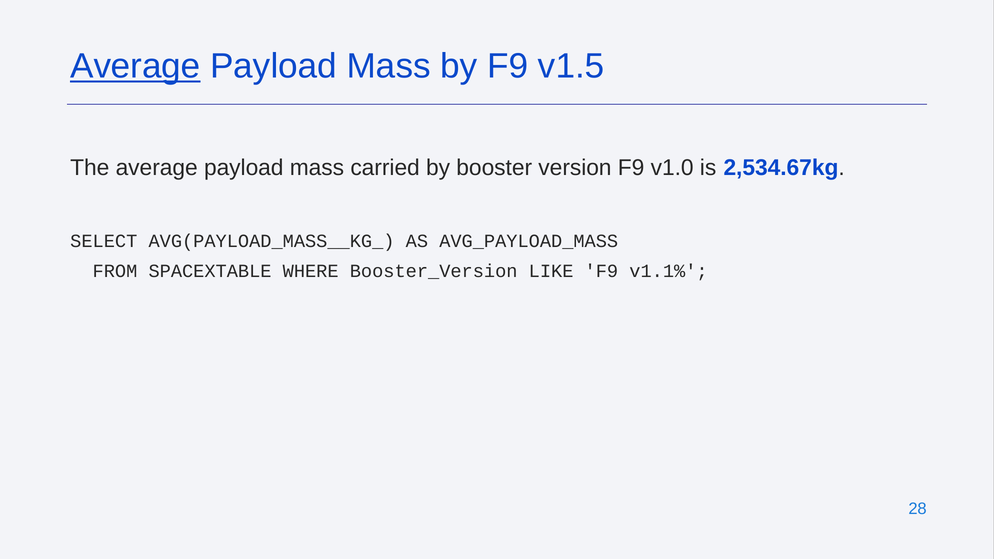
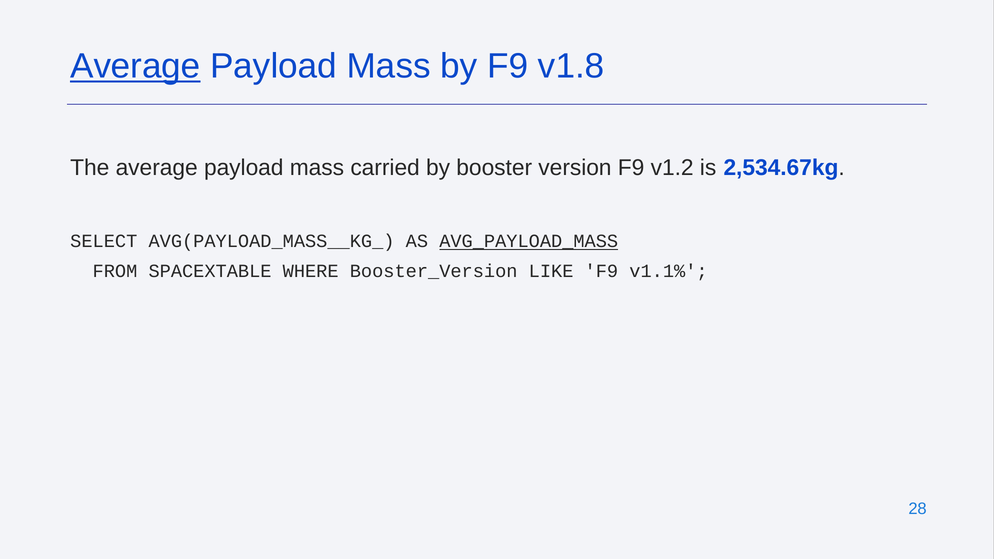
v1.5: v1.5 -> v1.8
v1.0: v1.0 -> v1.2
AVG_PAYLOAD_MASS underline: none -> present
